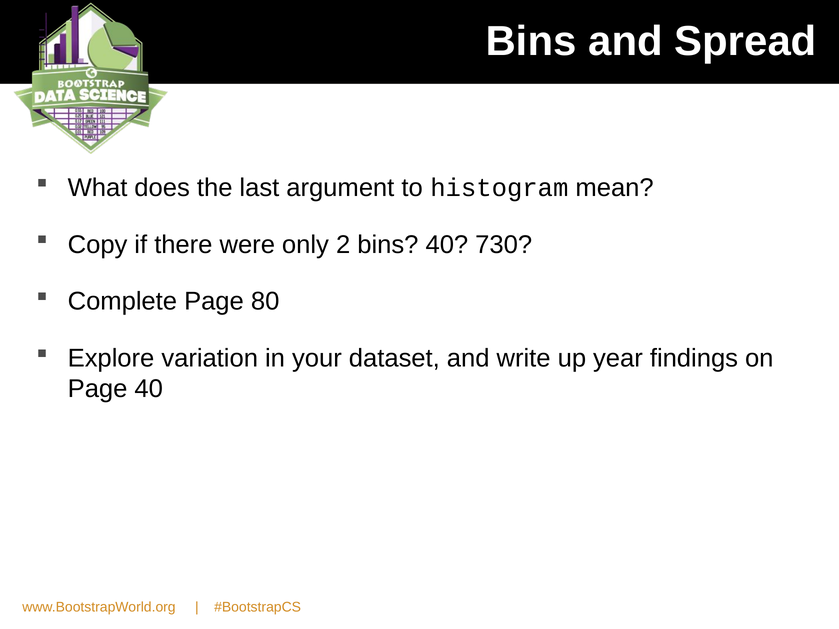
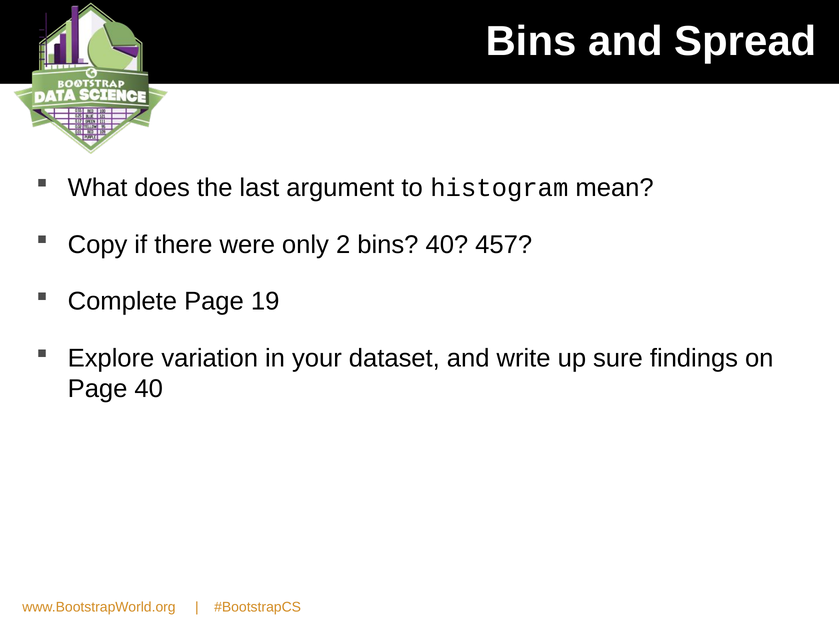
730: 730 -> 457
80: 80 -> 19
year: year -> sure
